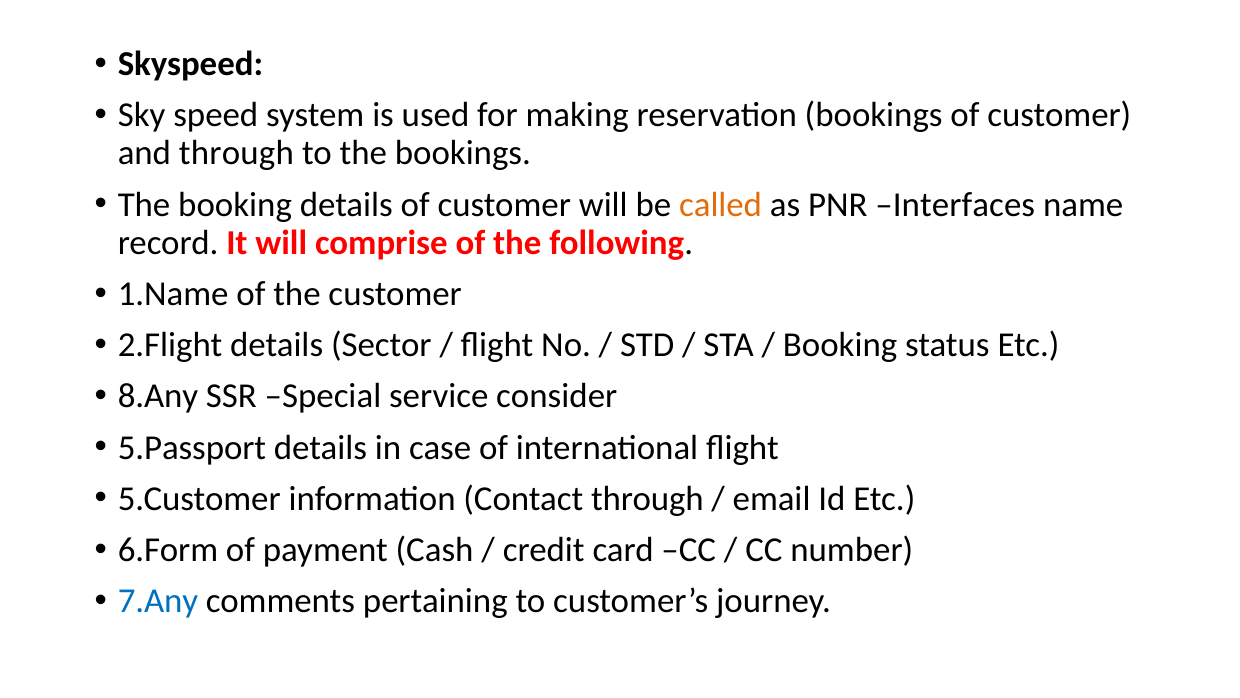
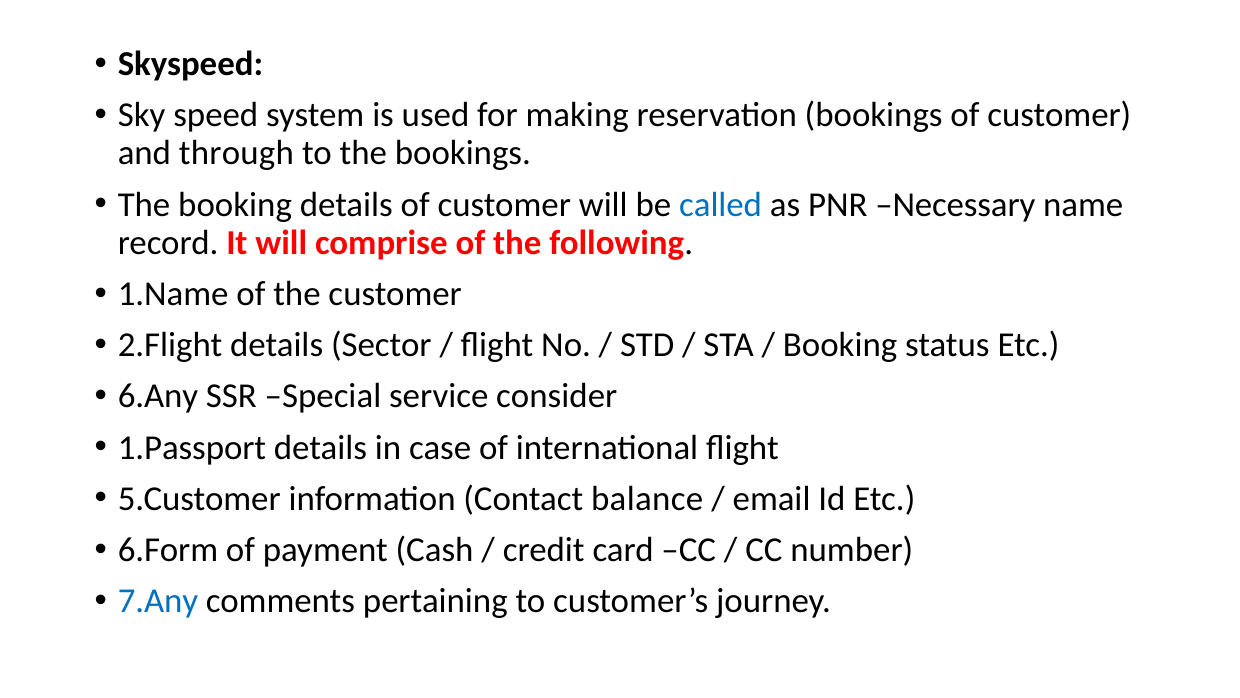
called colour: orange -> blue
Interfaces: Interfaces -> Necessary
8.Any: 8.Any -> 6.Any
5.Passport: 5.Passport -> 1.Passport
Contact through: through -> balance
